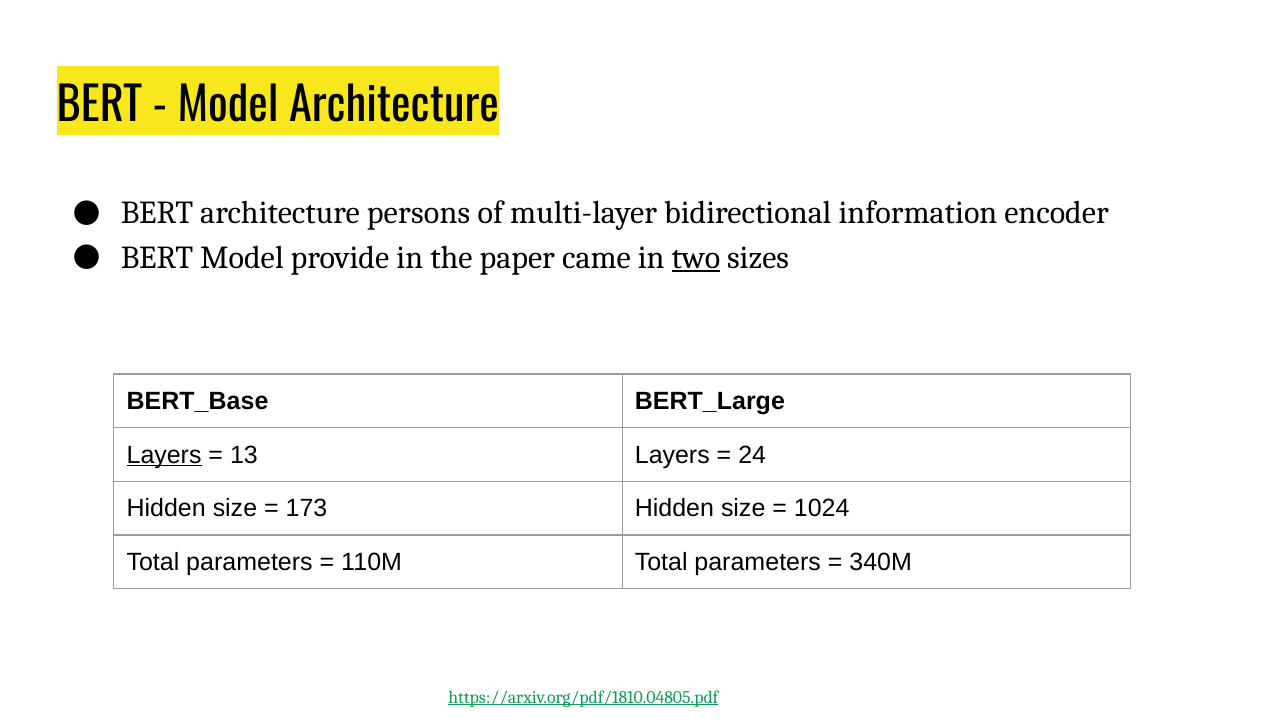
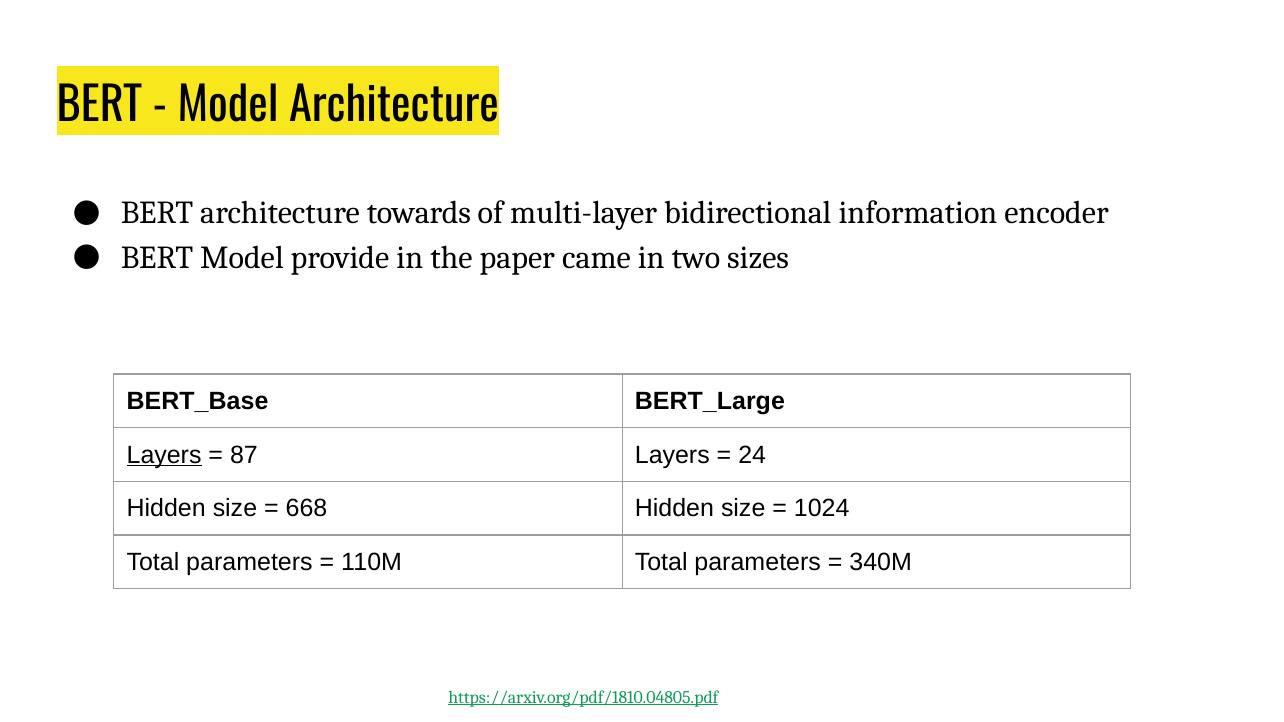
persons: persons -> towards
two underline: present -> none
13: 13 -> 87
173: 173 -> 668
